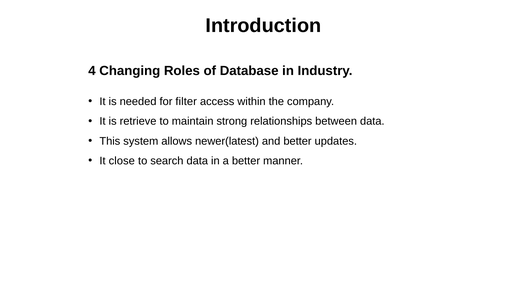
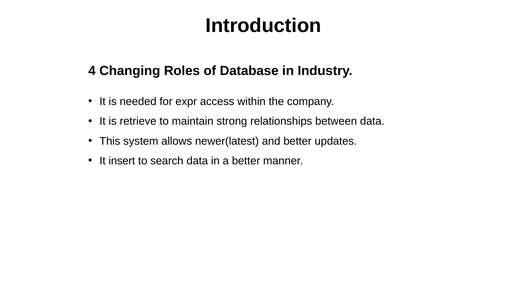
filter: filter -> expr
close: close -> insert
